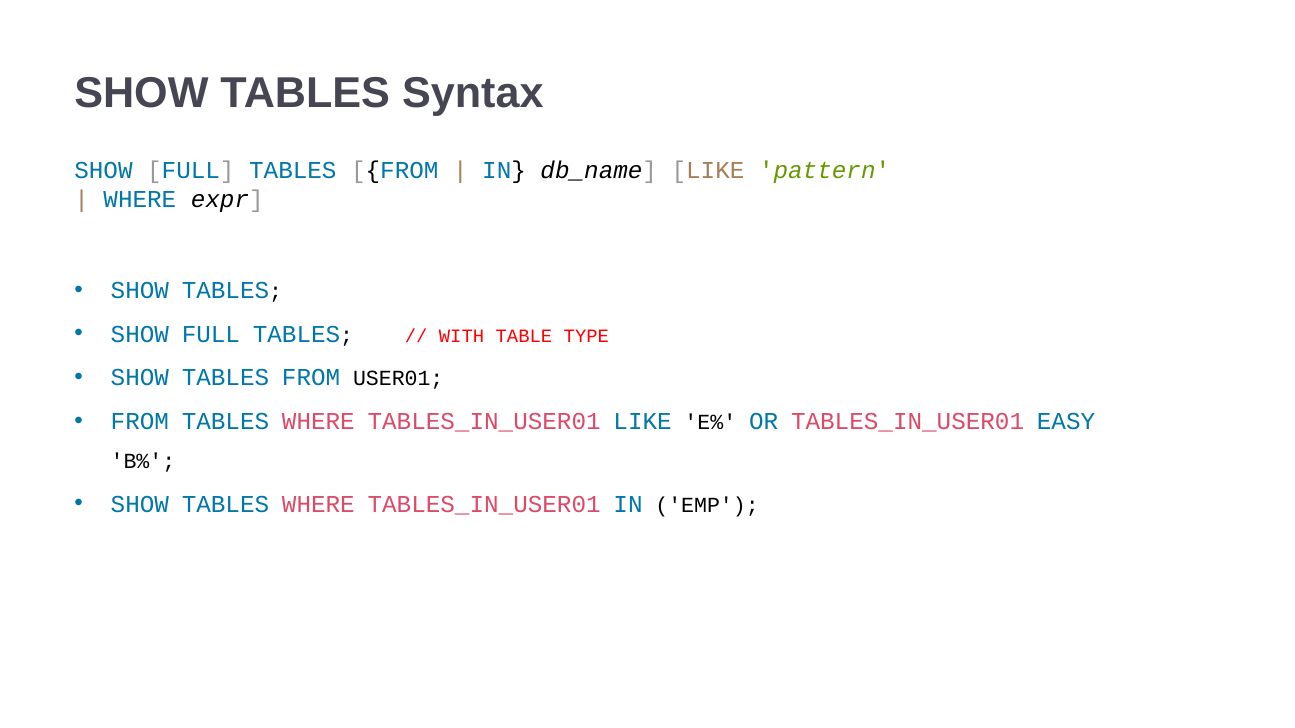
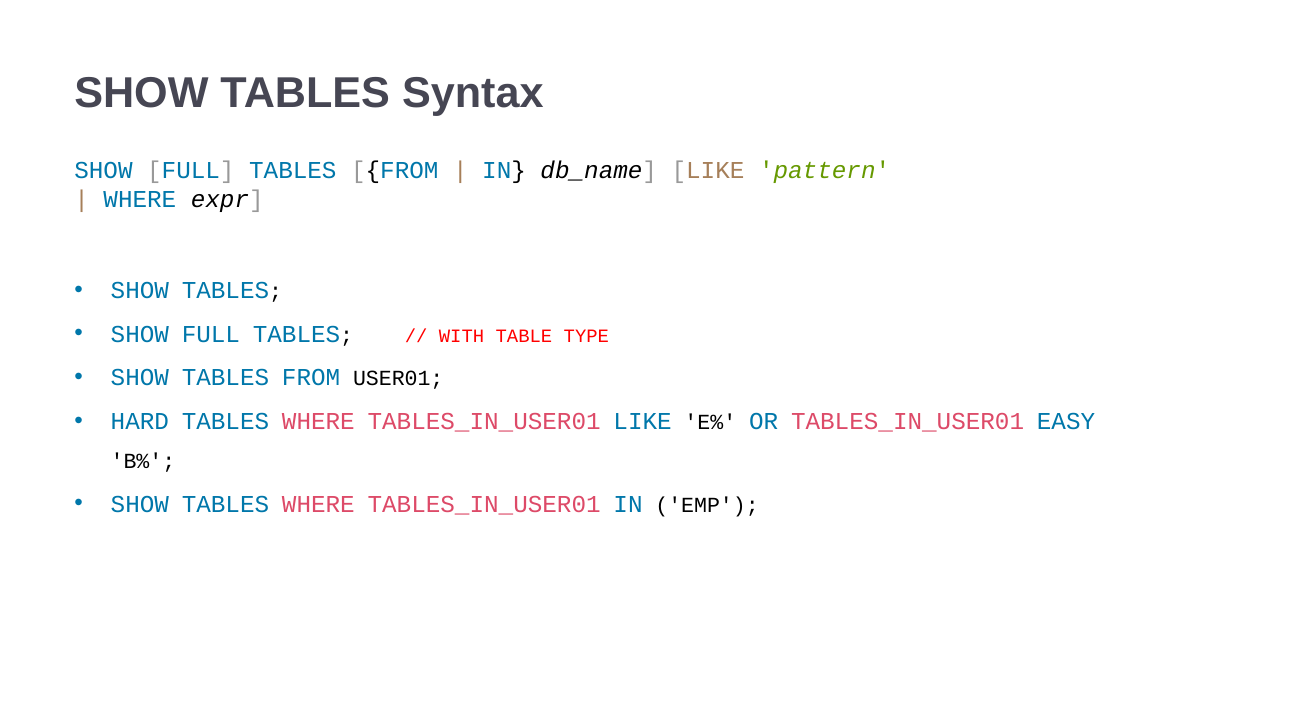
FROM at (140, 422): FROM -> HARD
